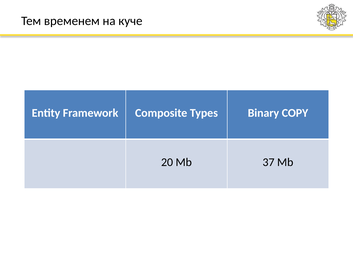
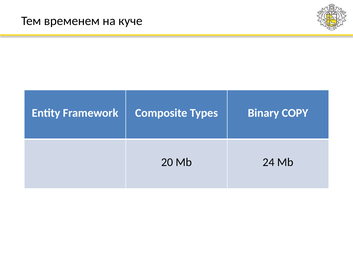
37: 37 -> 24
